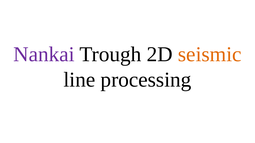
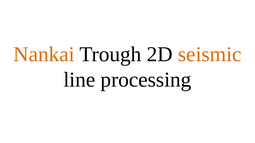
Nankai colour: purple -> orange
